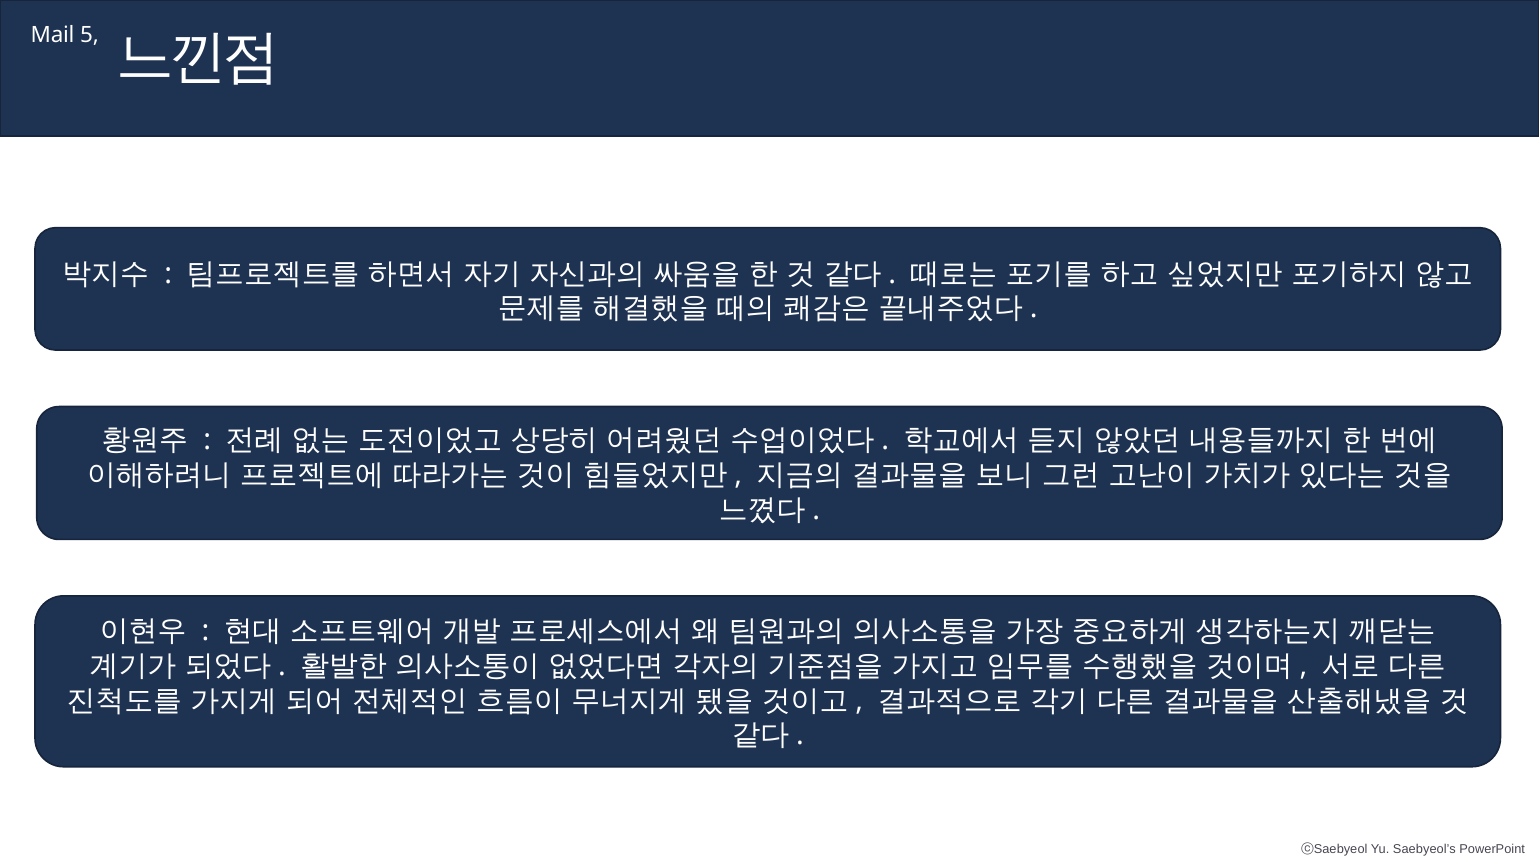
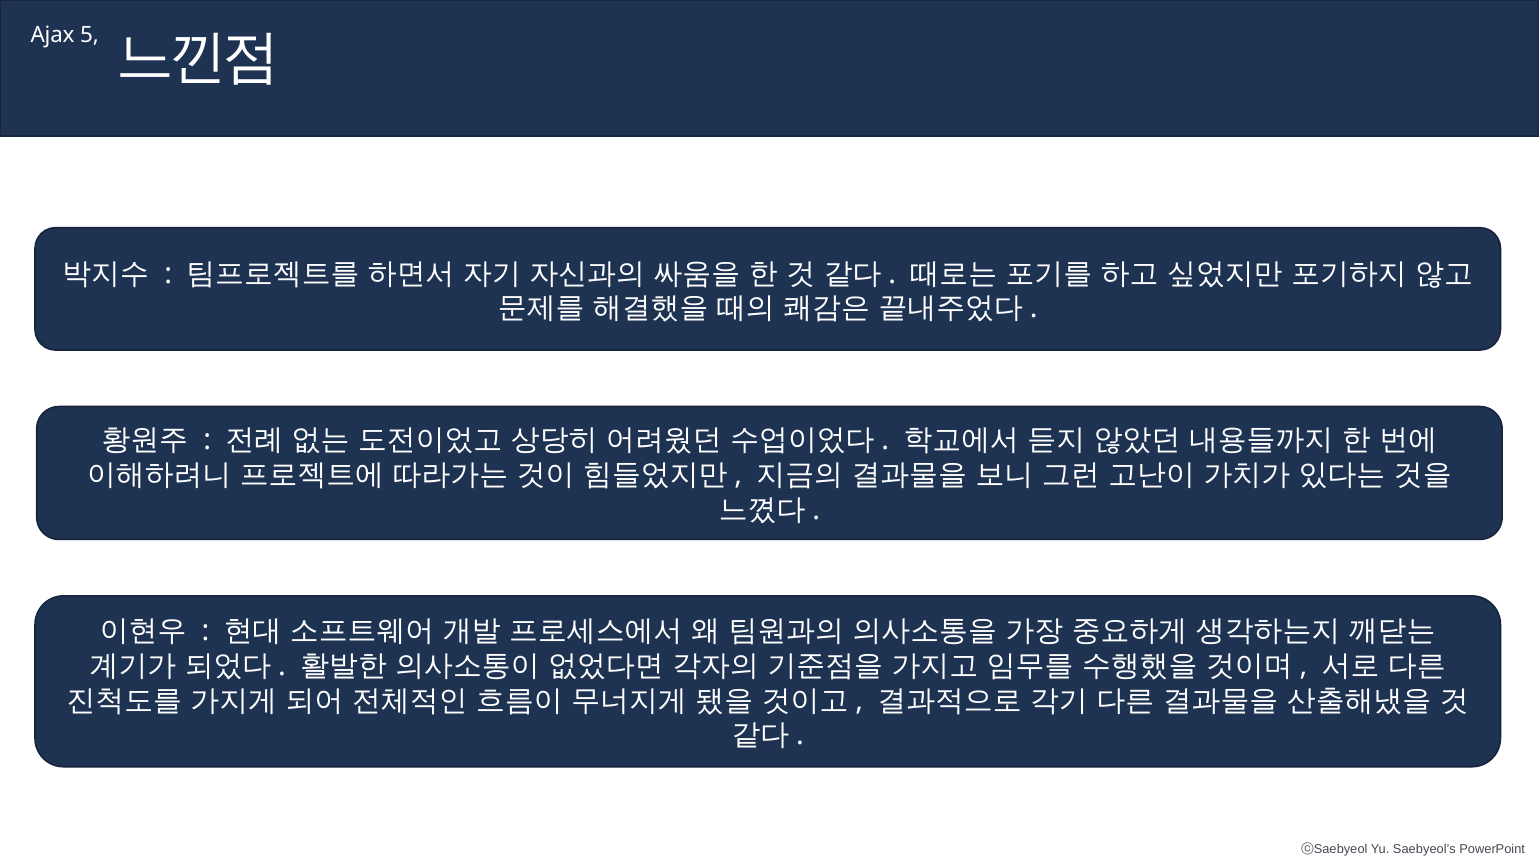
Mail: Mail -> Ajax
